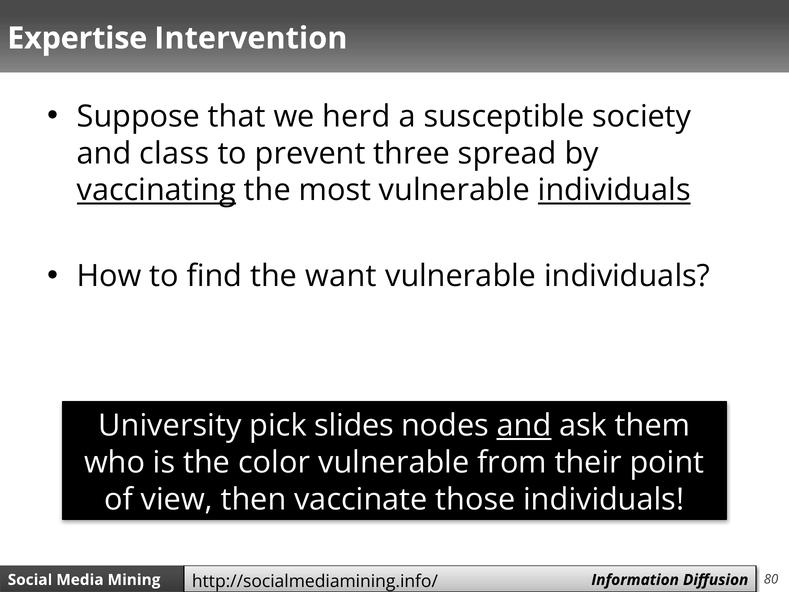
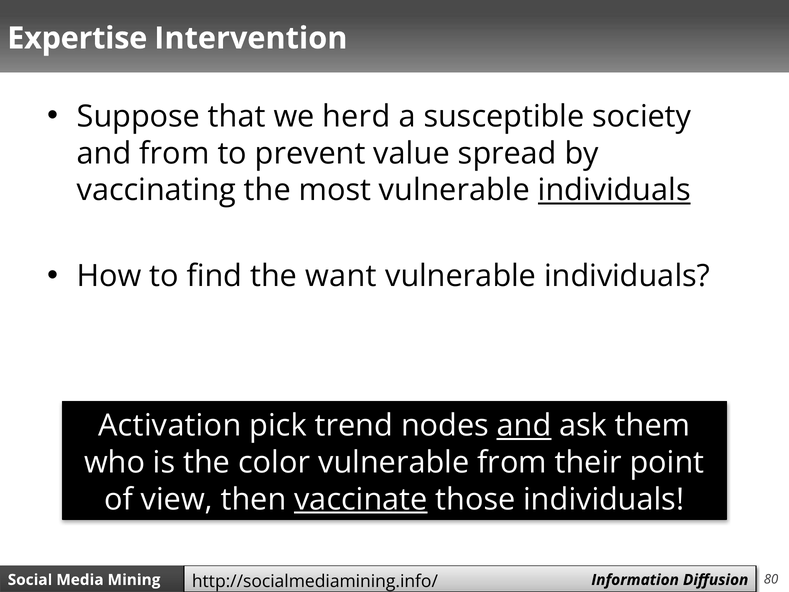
and class: class -> from
three: three -> value
vaccinating underline: present -> none
University: University -> Activation
slides: slides -> trend
vaccinate underline: none -> present
